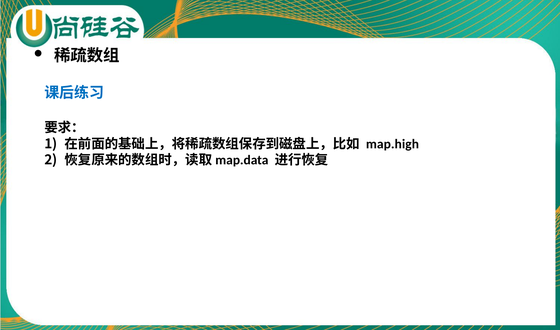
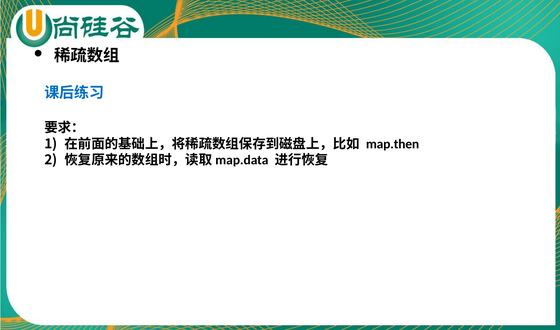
map.high: map.high -> map.then
